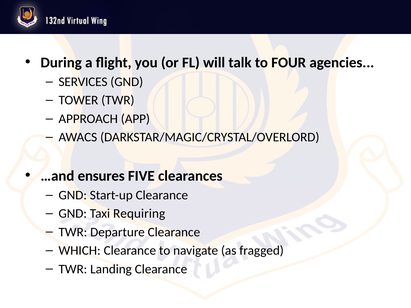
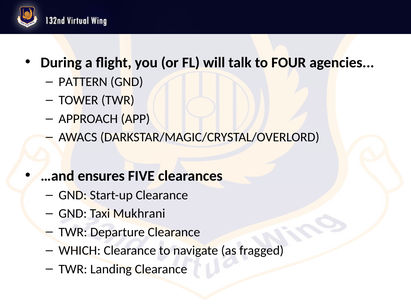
SERVICES: SERVICES -> PATTERN
Requiring: Requiring -> Mukhrani
